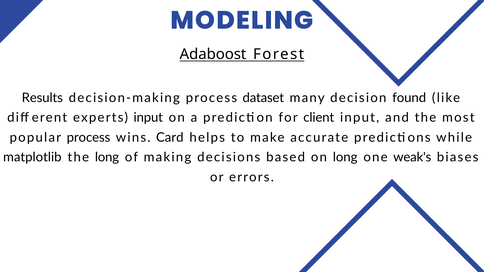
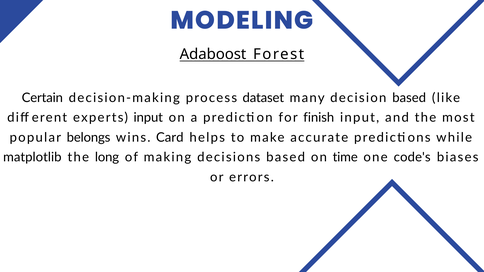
Results: Results -> Certain
decision found: found -> based
client: client -> finish
popular process: process -> belongs
on long: long -> time
weak's: weak's -> code's
